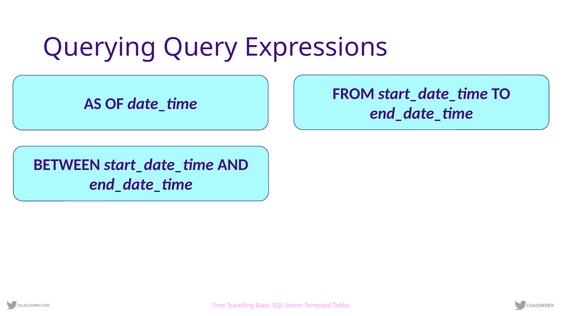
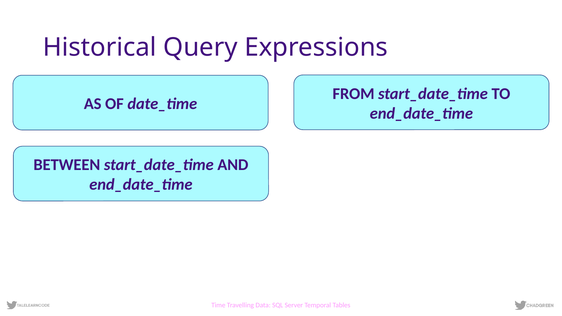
Querying: Querying -> Historical
